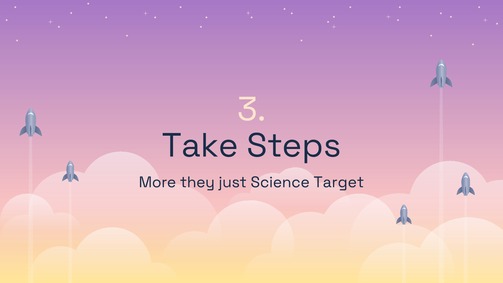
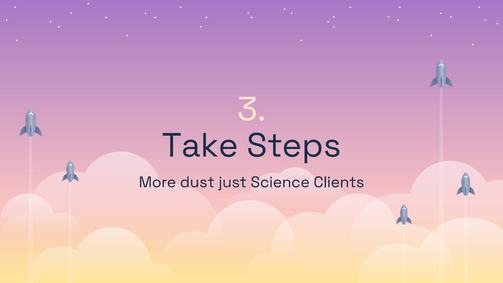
they: they -> dust
Target: Target -> Clients
